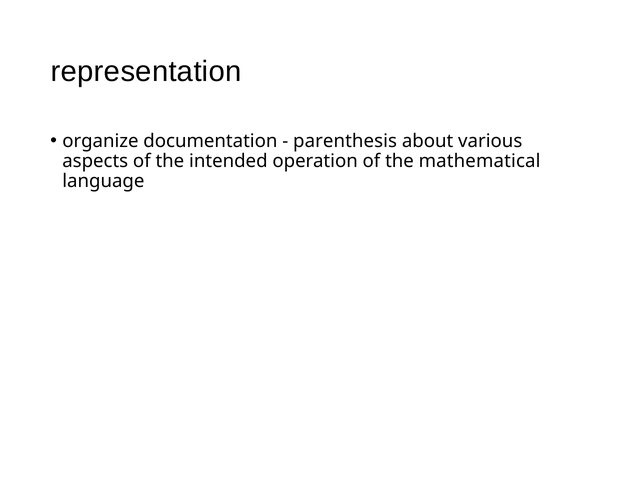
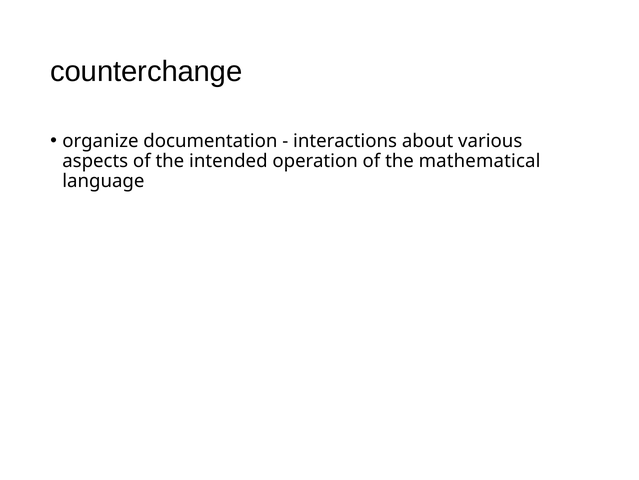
representation: representation -> counterchange
parenthesis: parenthesis -> interactions
